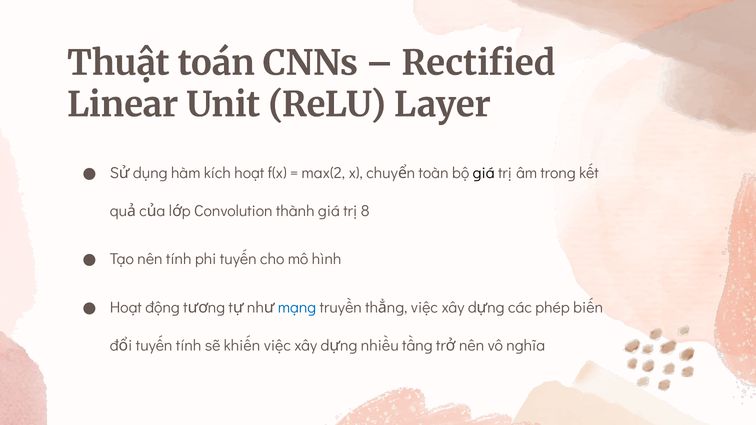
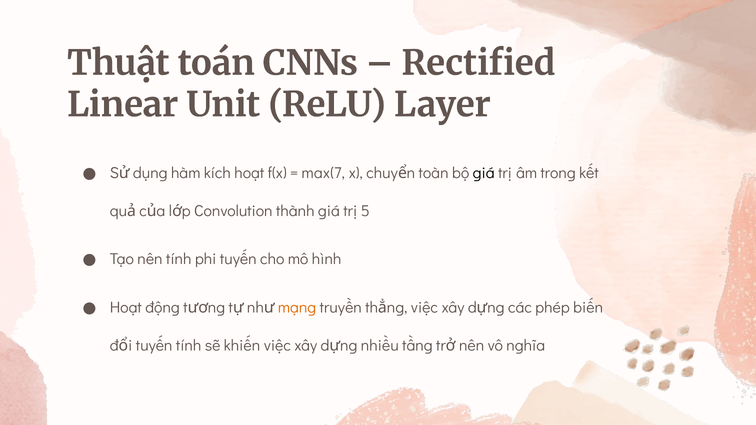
max(2: max(2 -> max(7
8: 8 -> 5
mạng colour: blue -> orange
